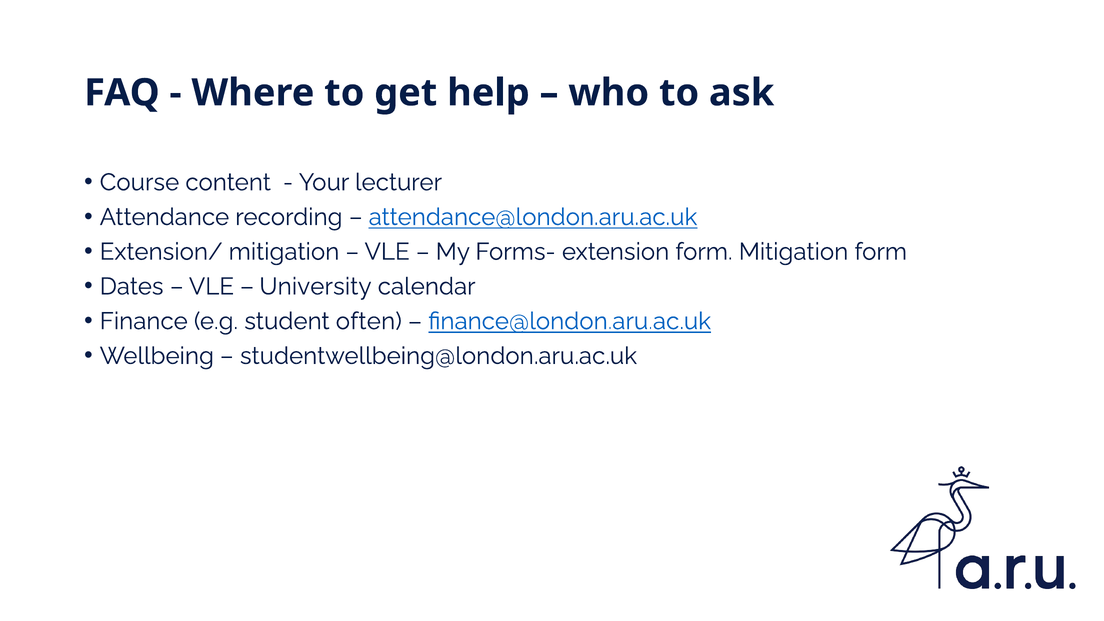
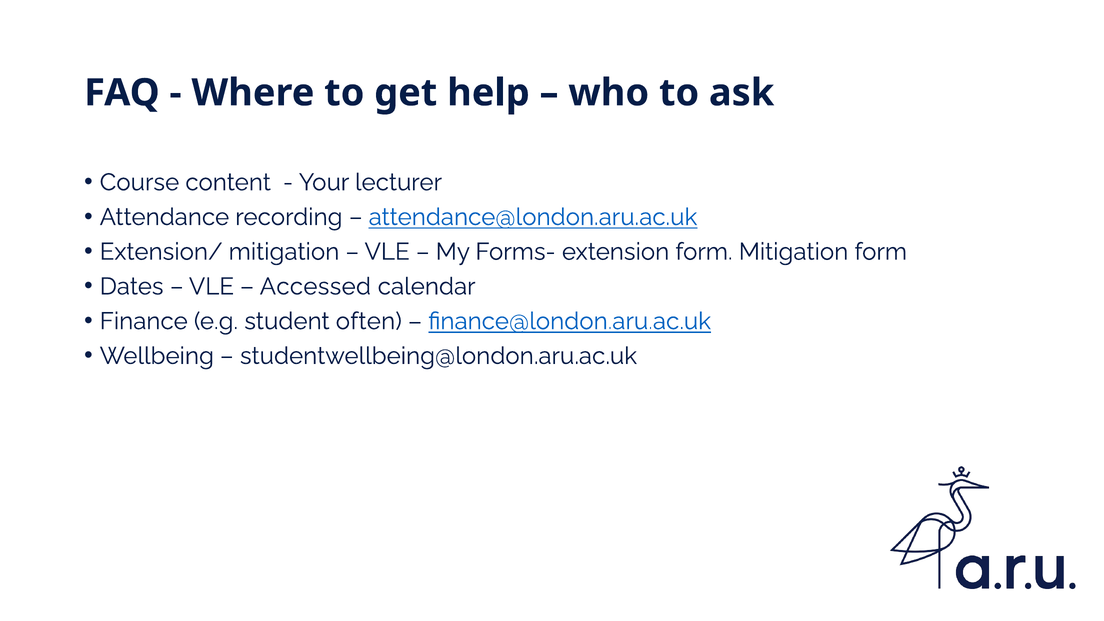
University: University -> Accessed
